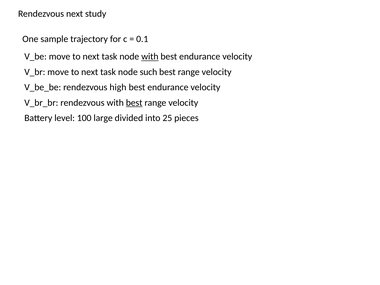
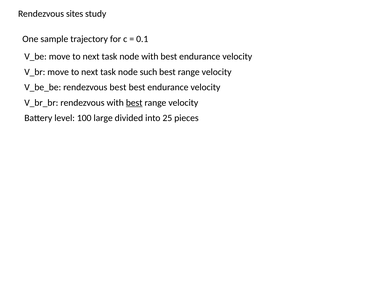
Rendezvous next: next -> sites
with at (150, 57) underline: present -> none
rendezvous high: high -> best
